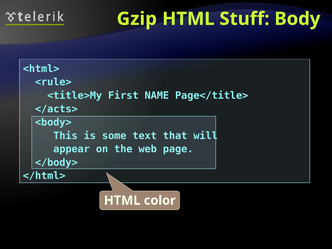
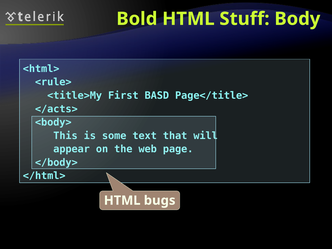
Gzip: Gzip -> Bold
NAME: NAME -> BASD
color: color -> bugs
